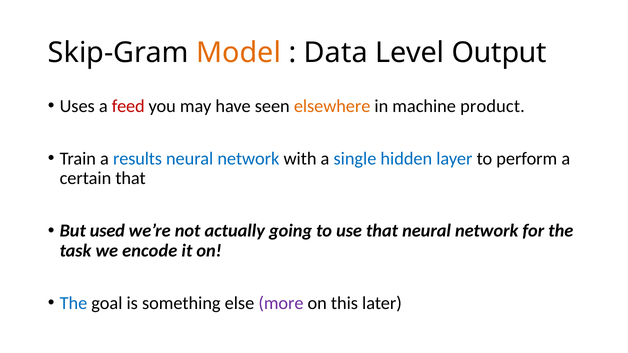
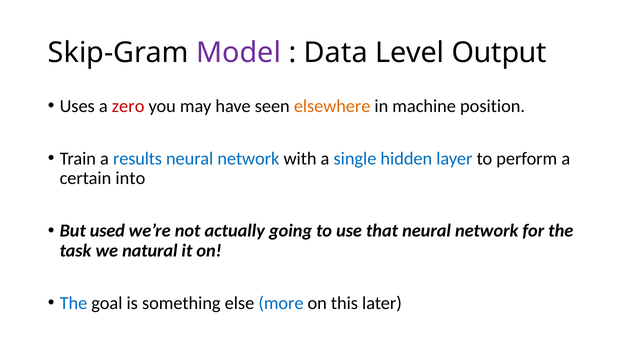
Model colour: orange -> purple
feed: feed -> zero
product: product -> position
certain that: that -> into
encode: encode -> natural
more colour: purple -> blue
